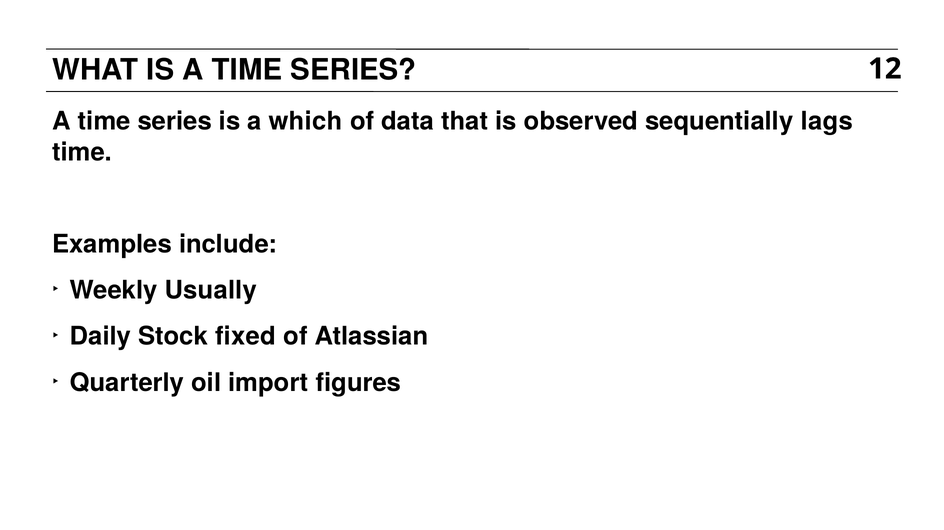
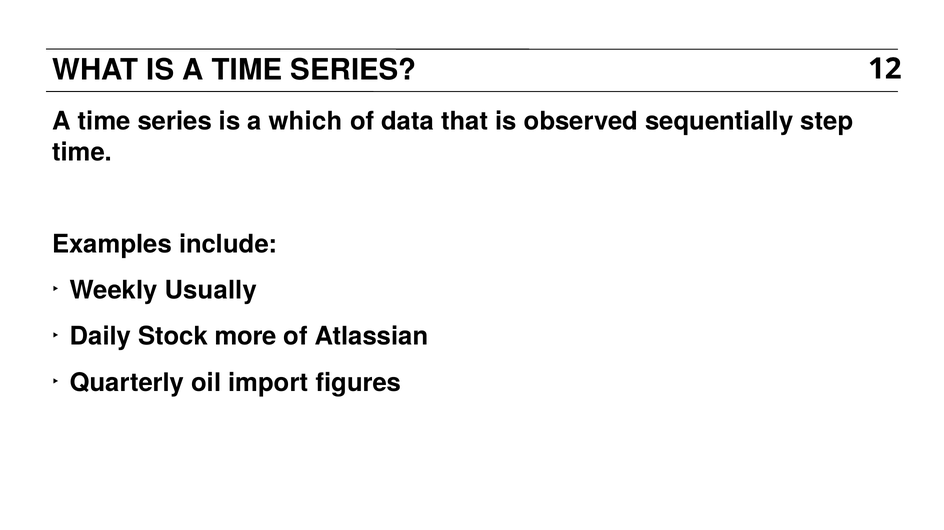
lags: lags -> step
fixed: fixed -> more
